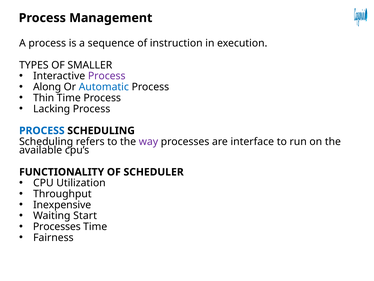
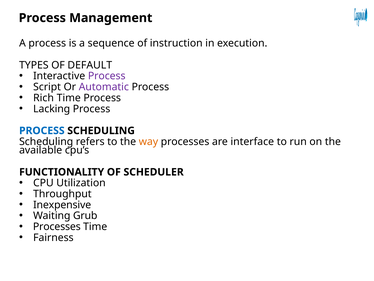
SMALLER: SMALLER -> DEFAULT
Along: Along -> Script
Automatic colour: blue -> purple
Thin: Thin -> Rich
way colour: purple -> orange
Start: Start -> Grub
